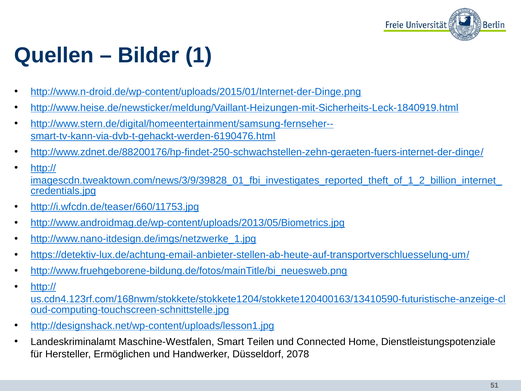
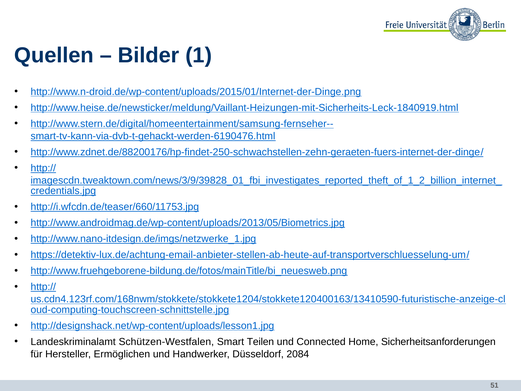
Maschine-Westfalen: Maschine-Westfalen -> Schützen-Westfalen
Dienstleistungspotenziale: Dienstleistungspotenziale -> Sicherheitsanforderungen
2078: 2078 -> 2084
